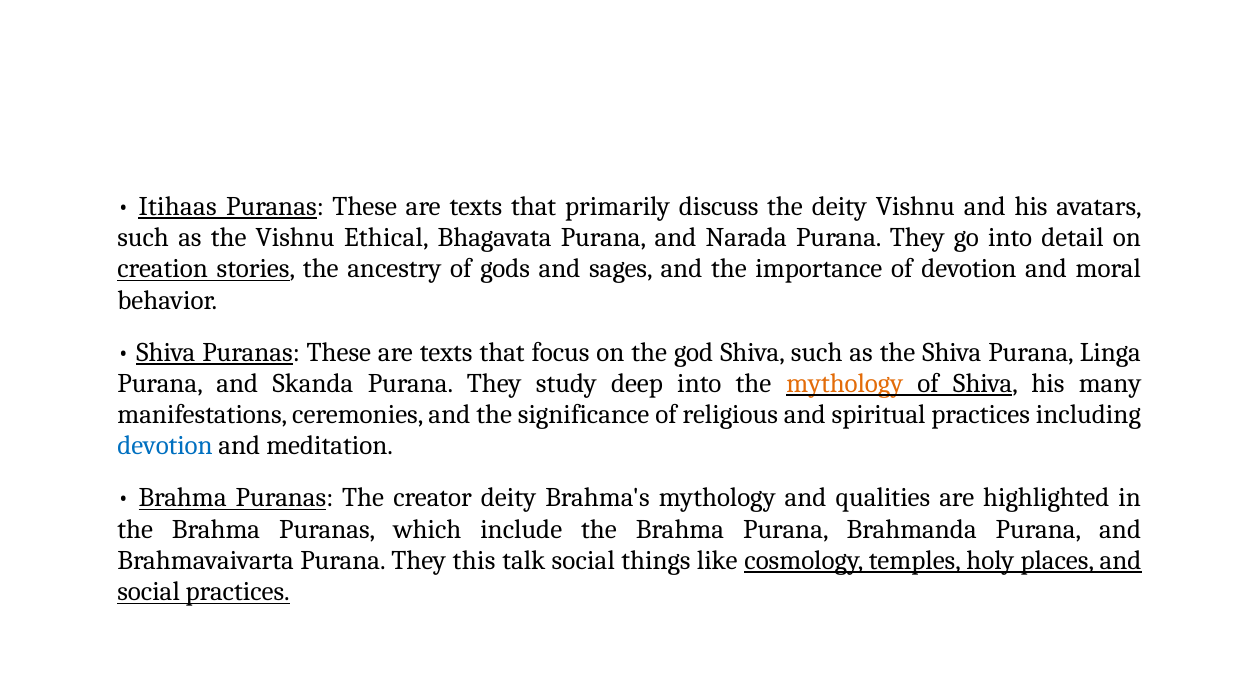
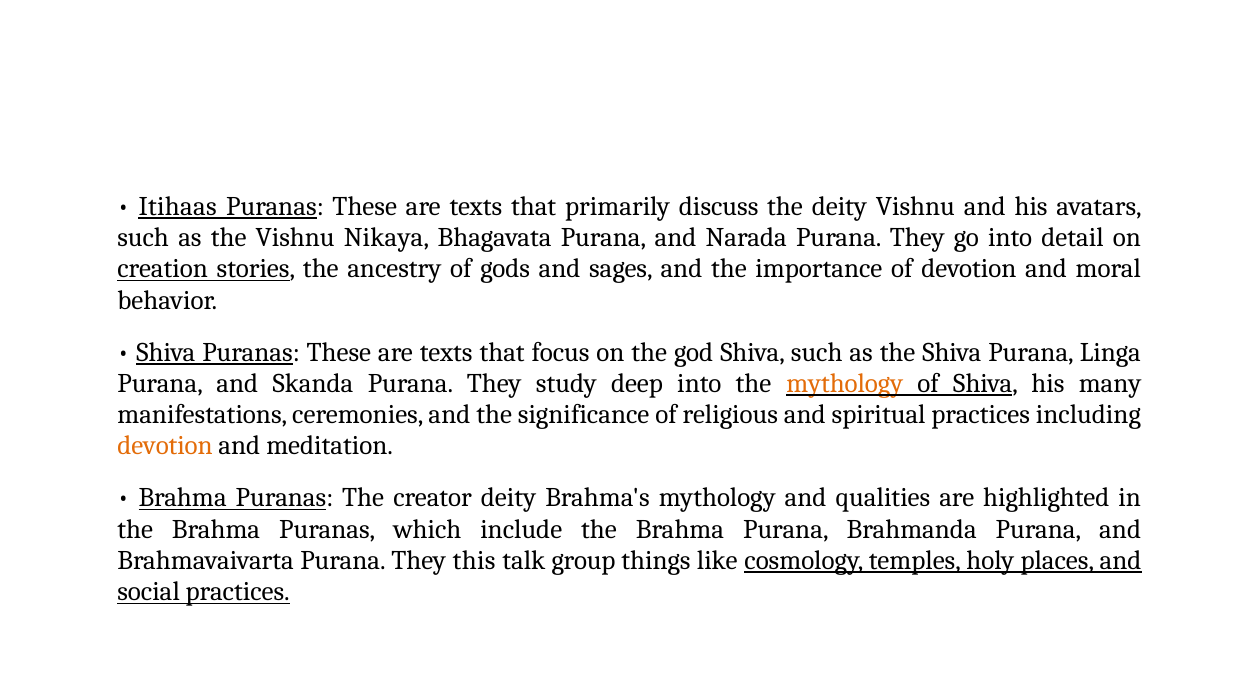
Ethical: Ethical -> Nikaya
devotion at (165, 446) colour: blue -> orange
talk social: social -> group
